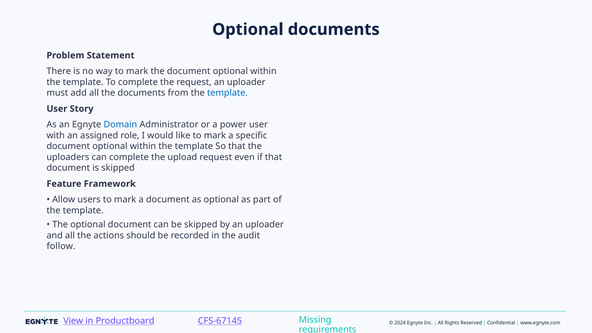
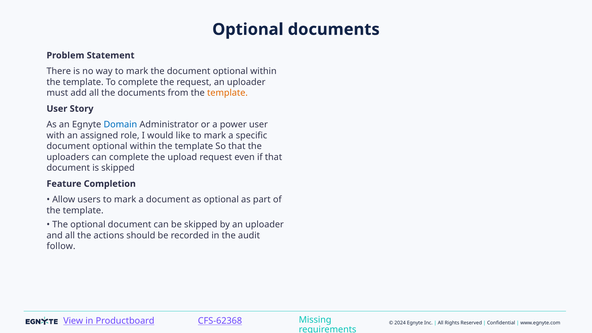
template at (227, 93) colour: blue -> orange
Framework: Framework -> Completion
CFS-67145: CFS-67145 -> CFS-62368
